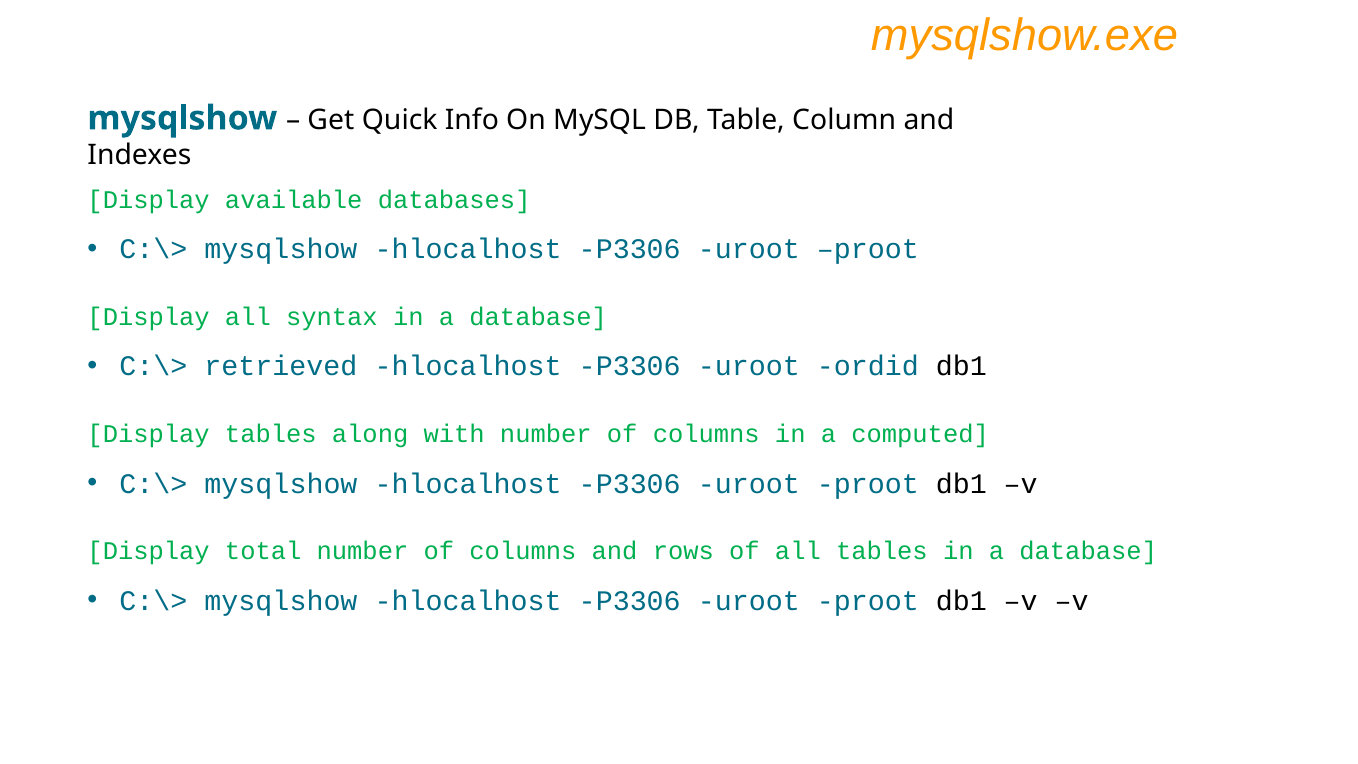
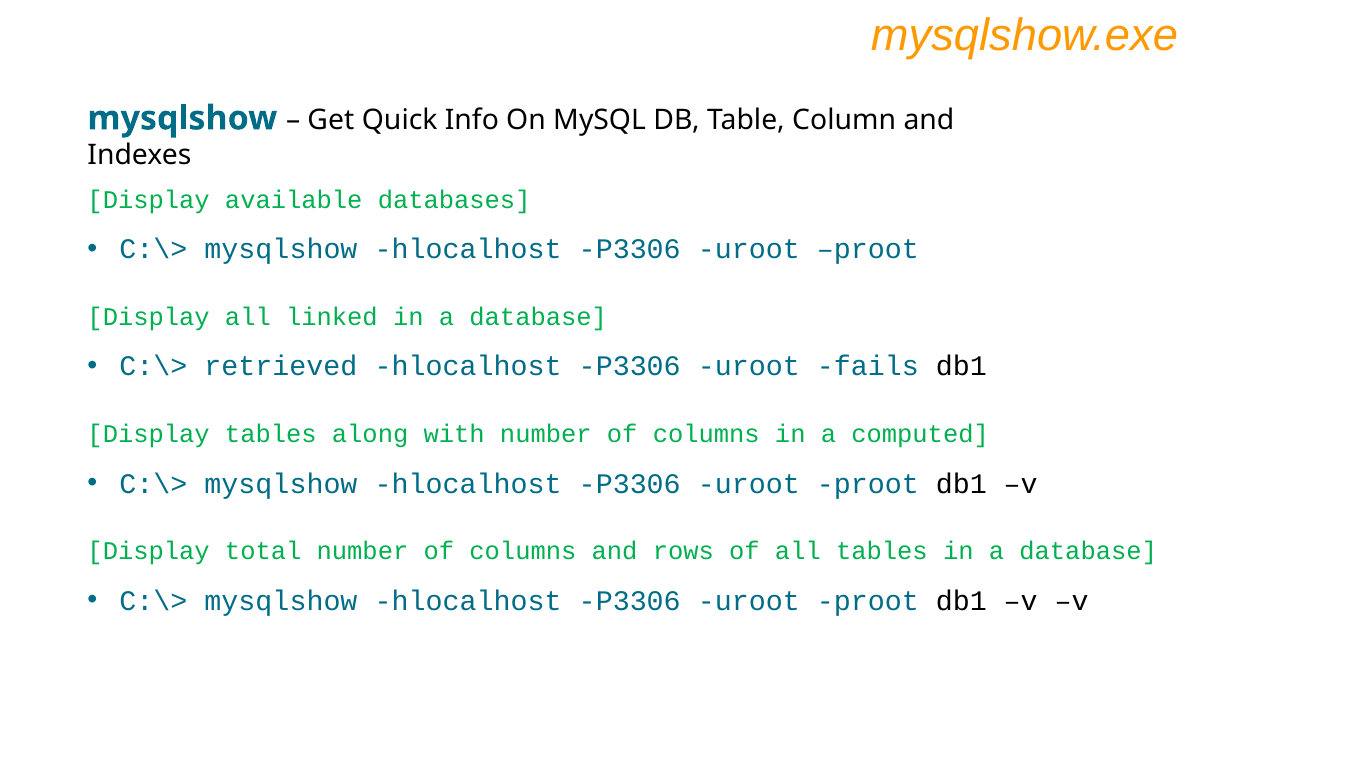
syntax: syntax -> linked
ordid: ordid -> fails
